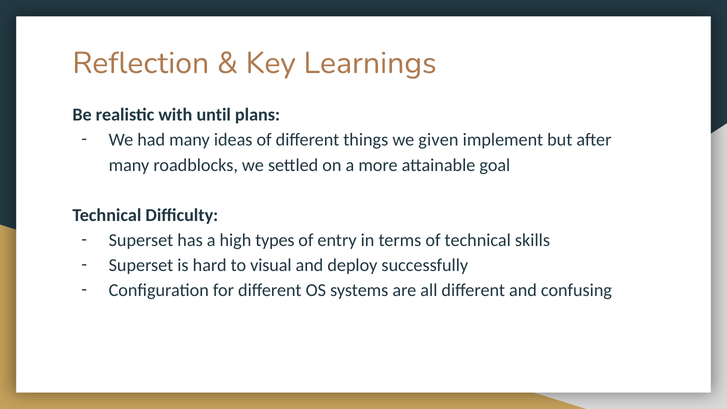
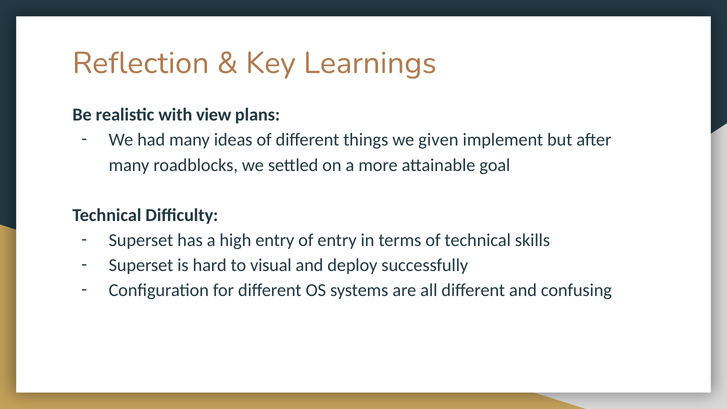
until: until -> view
high types: types -> entry
